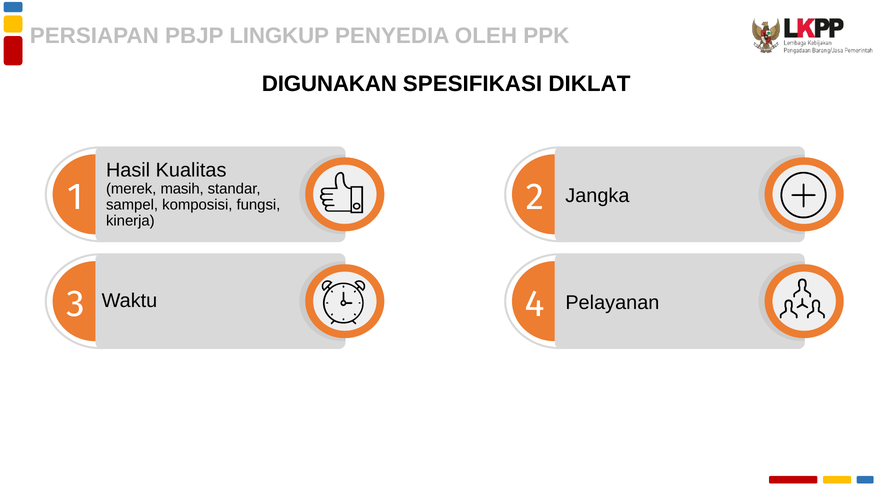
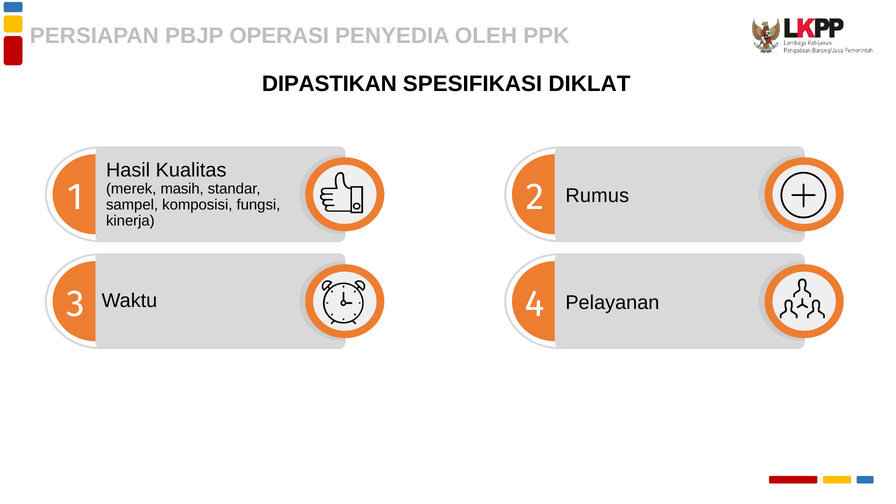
LINGKUP: LINGKUP -> OPERASI
DIGUNAKAN: DIGUNAKAN -> DIPASTIKAN
Jangka: Jangka -> Rumus
